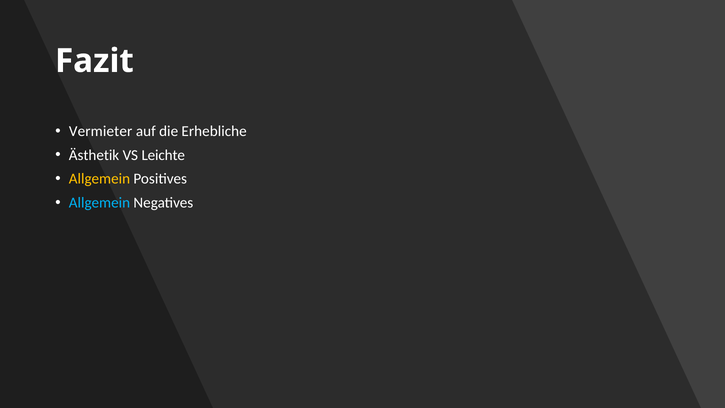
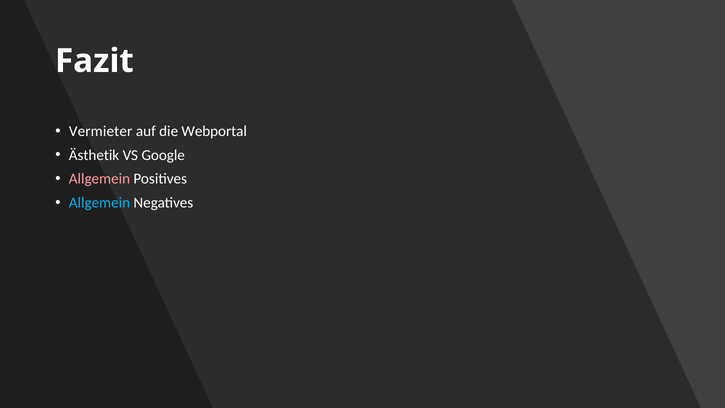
Erhebliche: Erhebliche -> Webportal
Leichte: Leichte -> Google
Allgemein at (99, 179) colour: yellow -> pink
